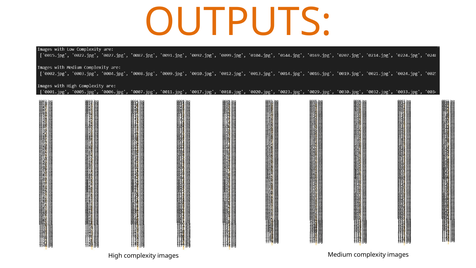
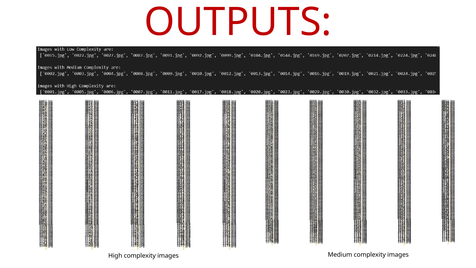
OUTPUTS colour: orange -> red
